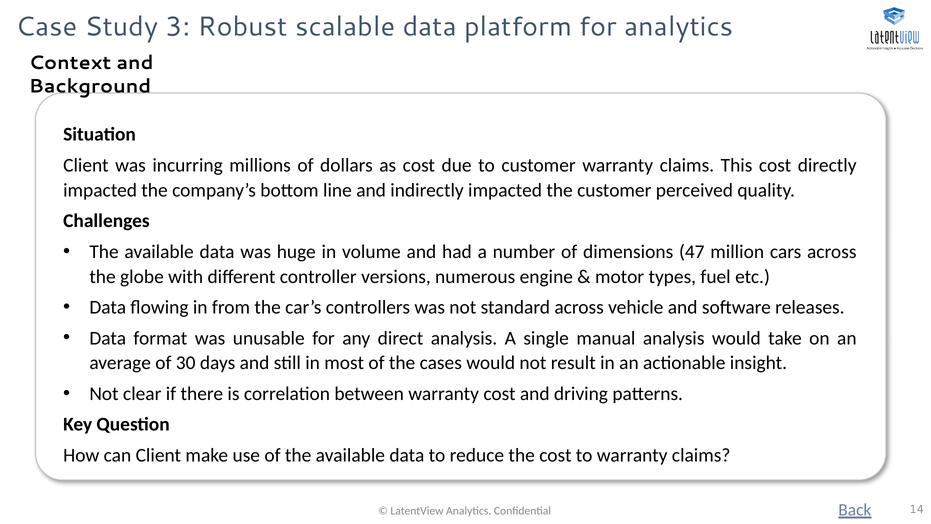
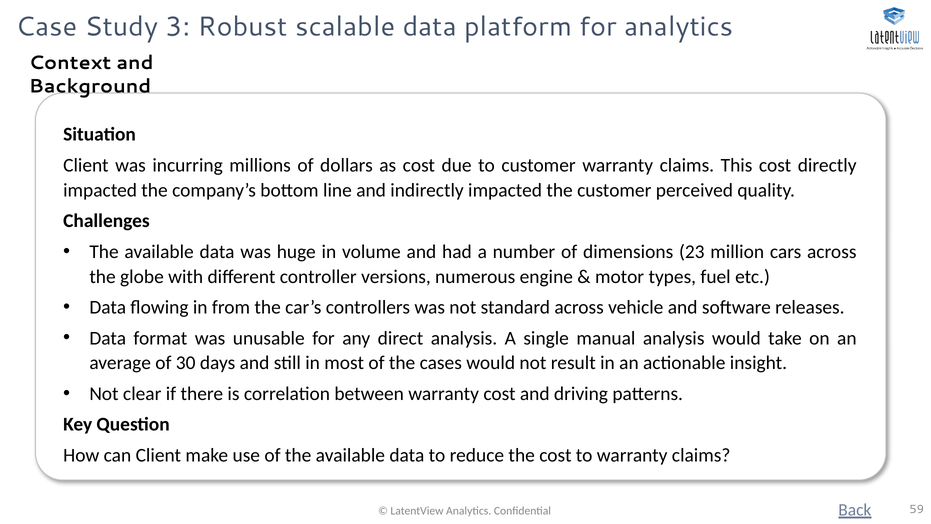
47: 47 -> 23
14: 14 -> 59
